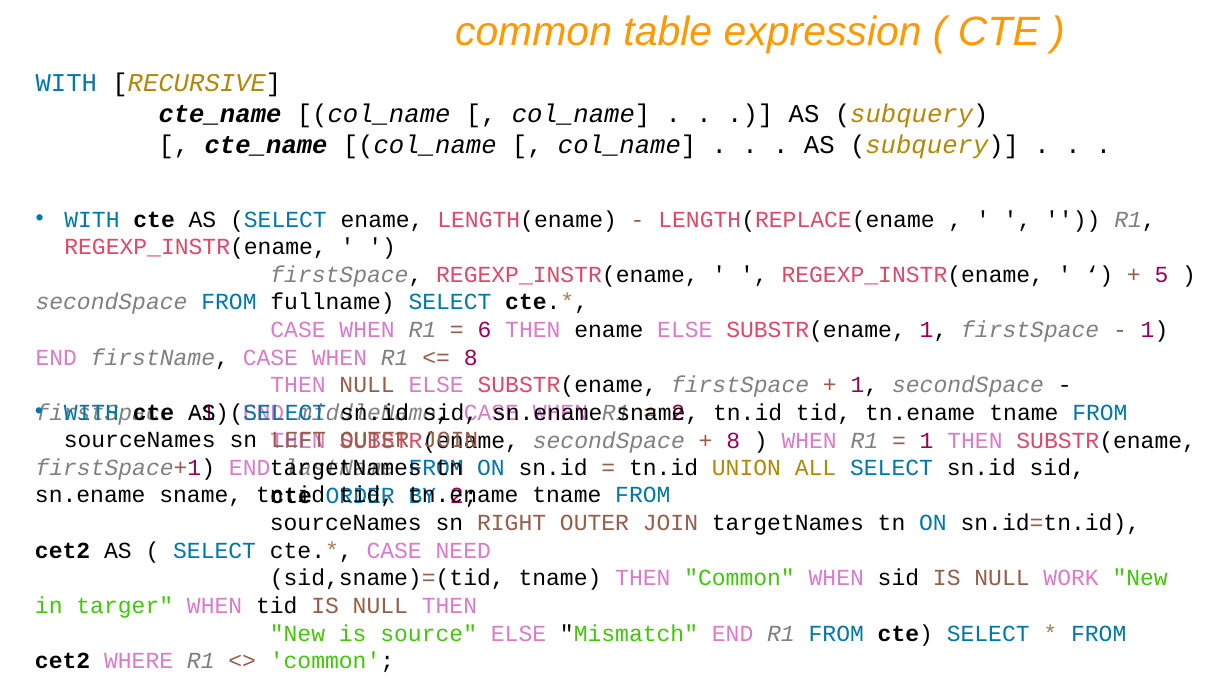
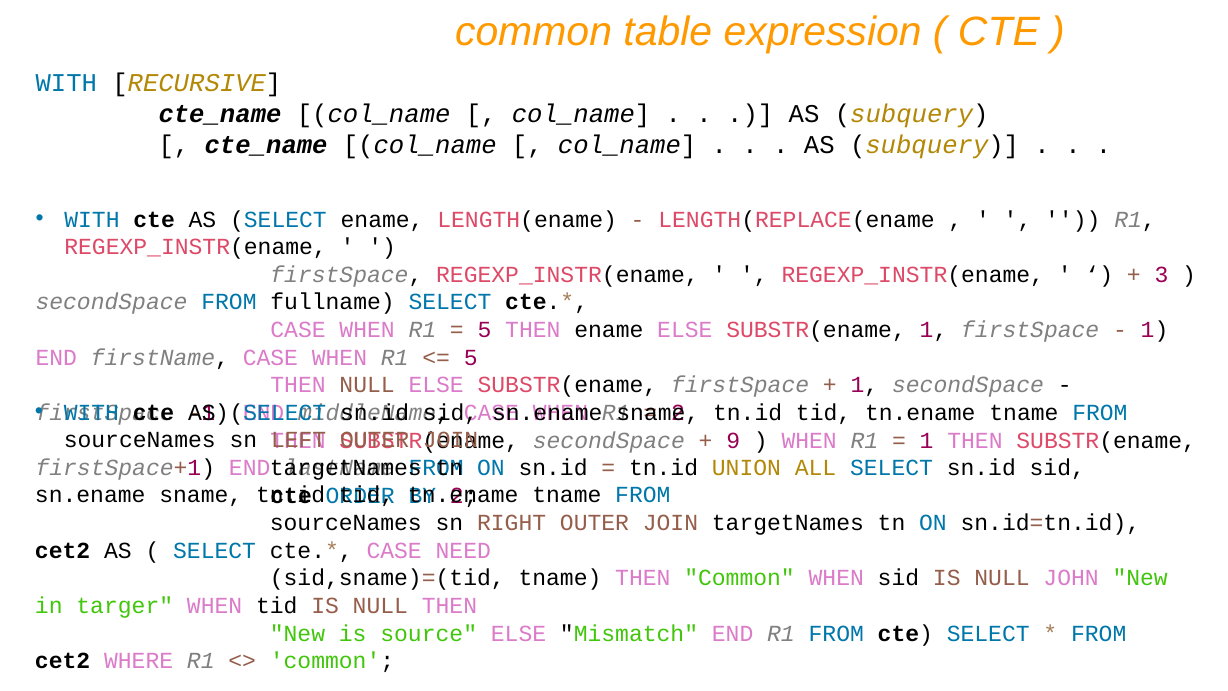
5: 5 -> 3
6 at (485, 330): 6 -> 5
8 at (471, 357): 8 -> 5
8 at (733, 440): 8 -> 9
WORK: WORK -> JOHN
